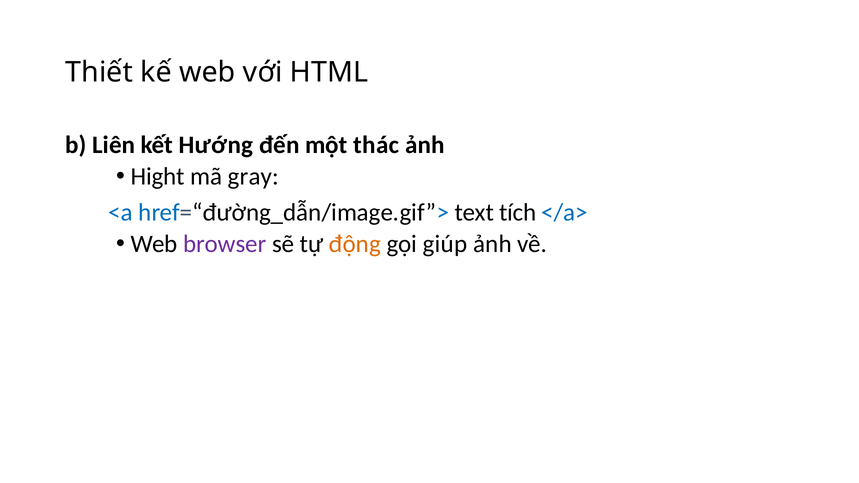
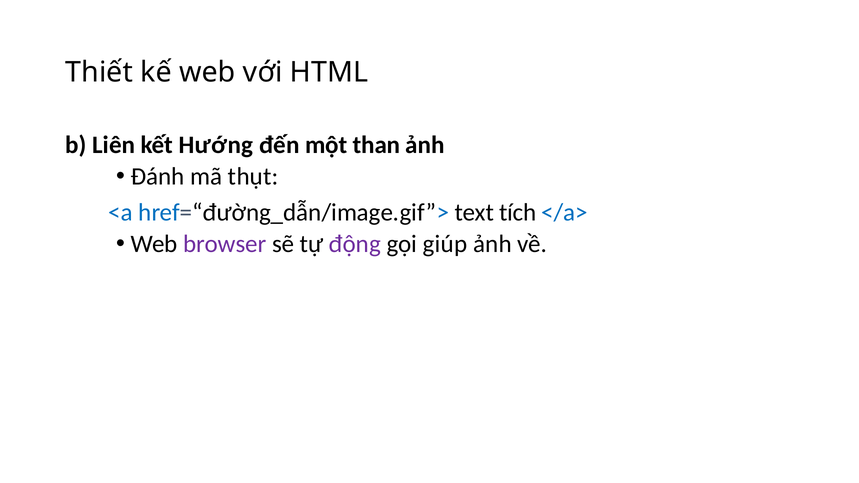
thác: thác -> than
Hight: Hight -> Đánh
gray: gray -> thụt
động colour: orange -> purple
